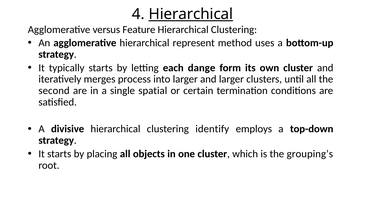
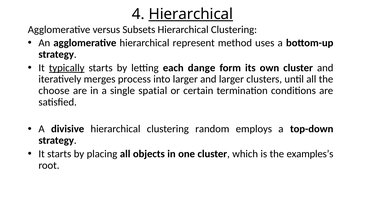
Feature: Feature -> Subsets
typically underline: none -> present
second: second -> choose
identify: identify -> random
grouping’s: grouping’s -> examples’s
